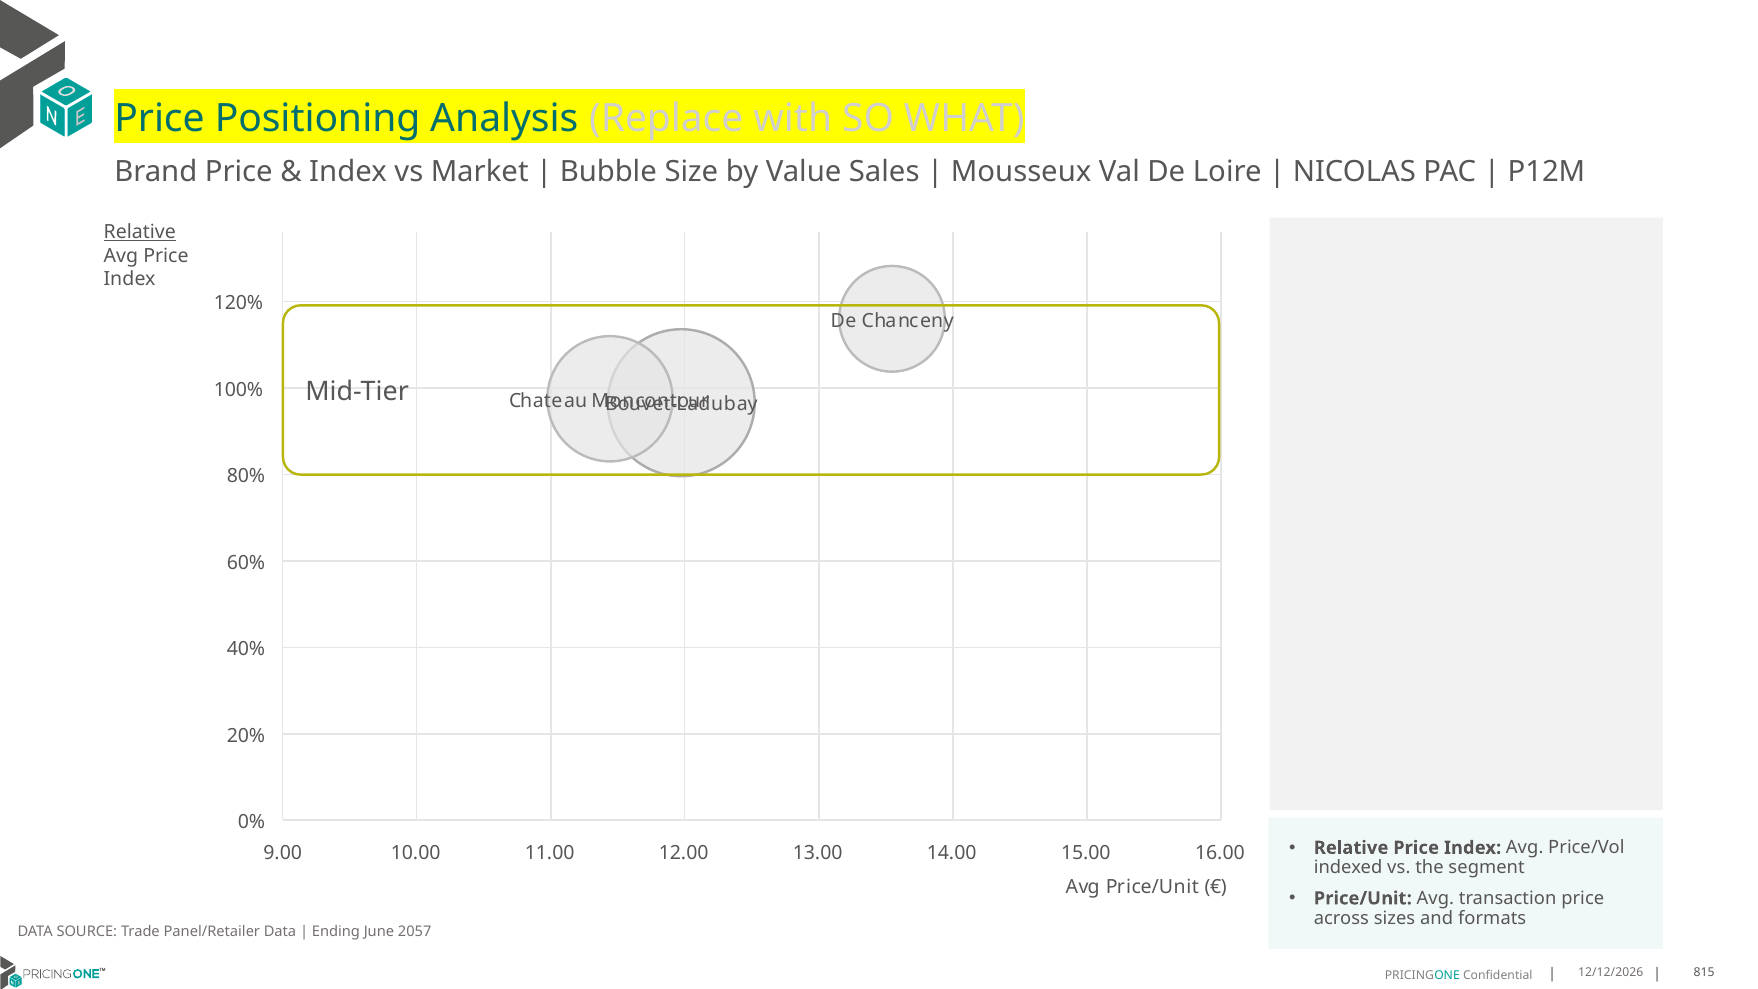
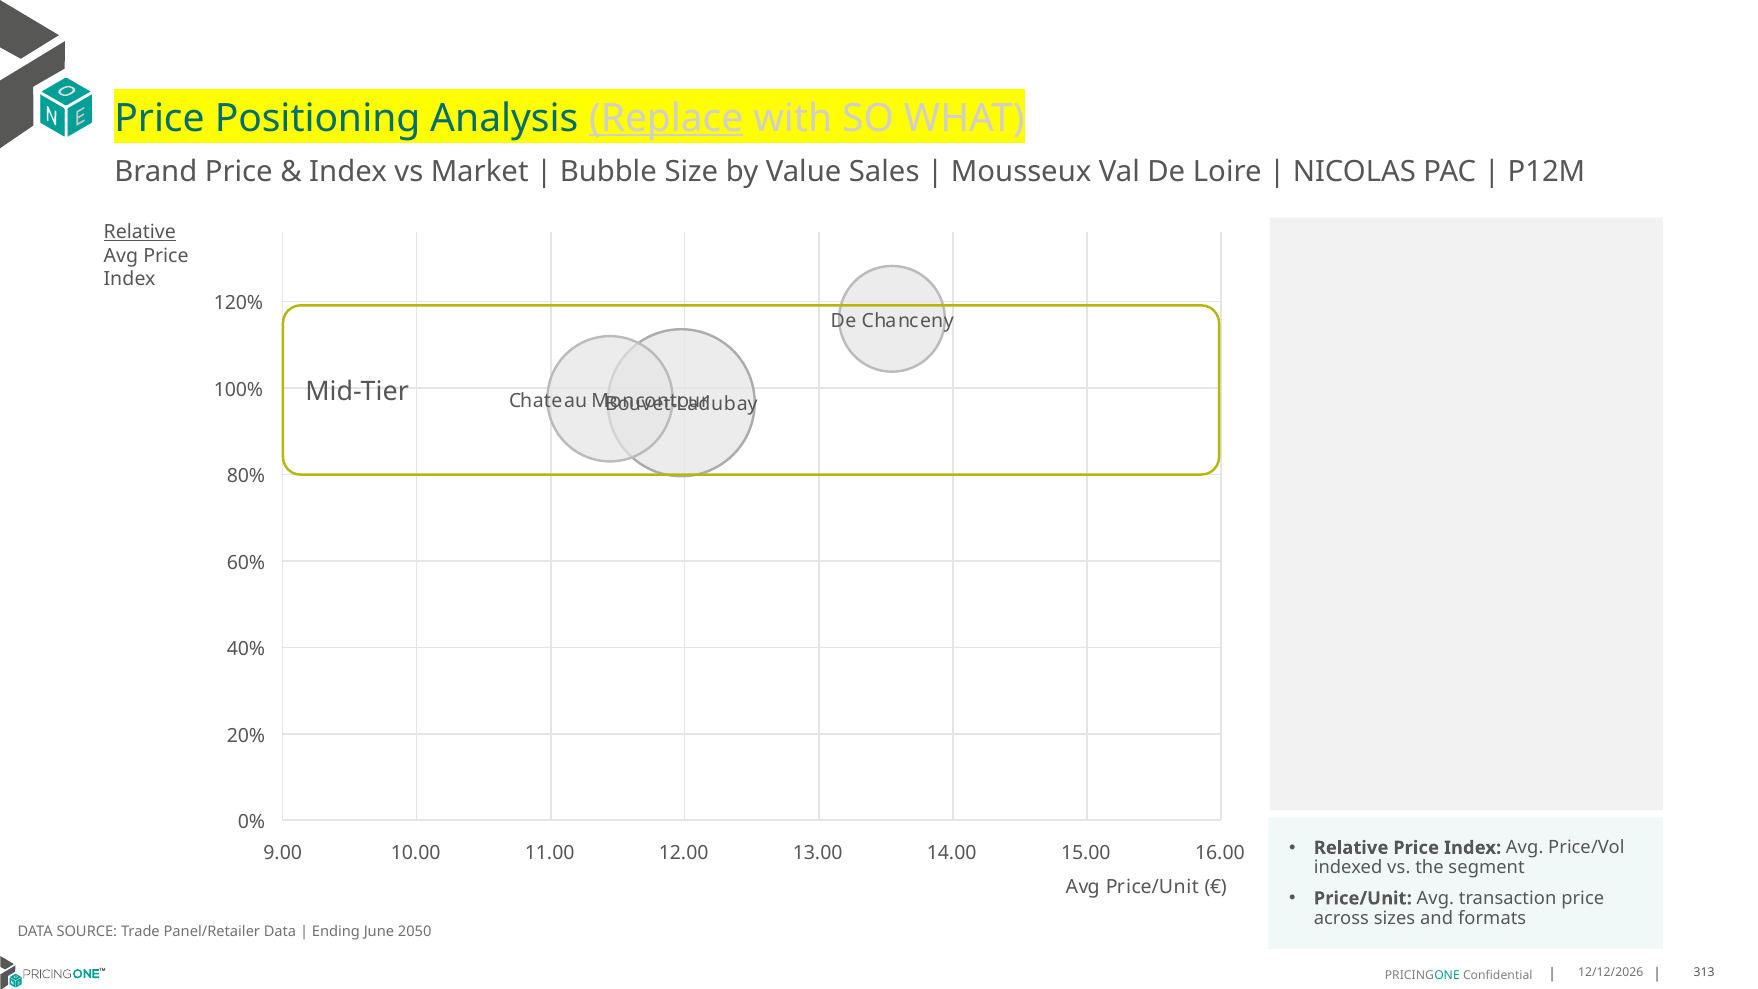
Replace underline: none -> present
2057: 2057 -> 2050
815: 815 -> 313
